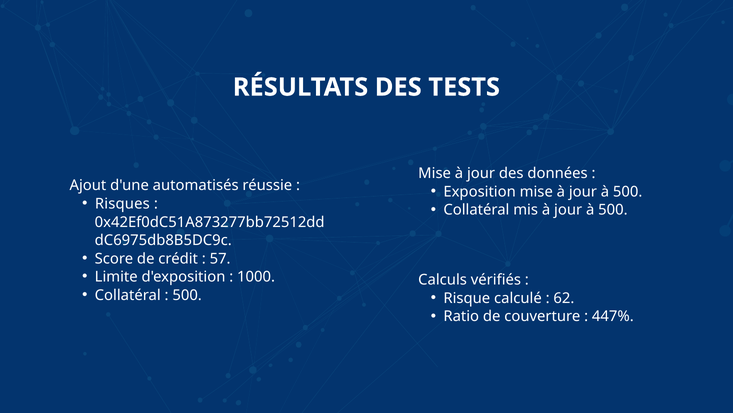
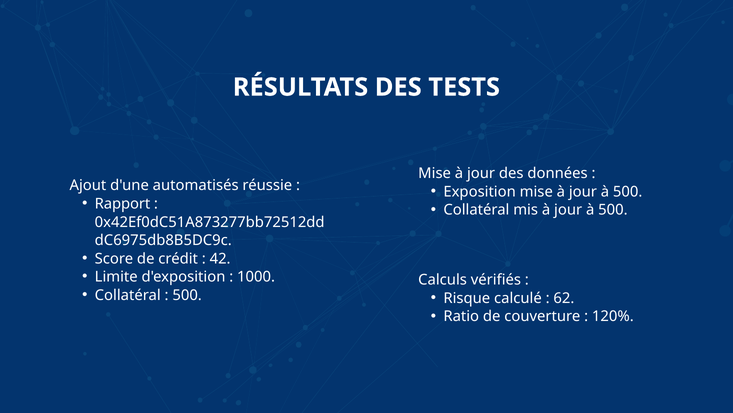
Risques: Risques -> Rapport
57: 57 -> 42
447%: 447% -> 120%
